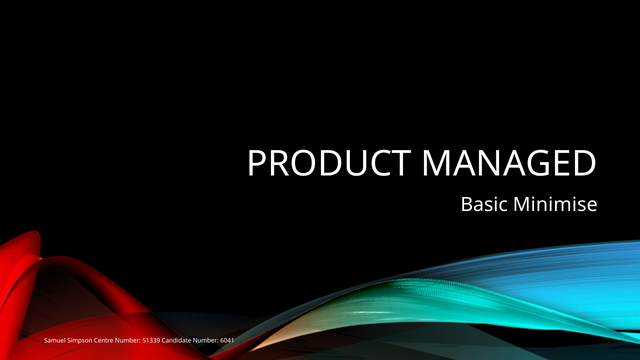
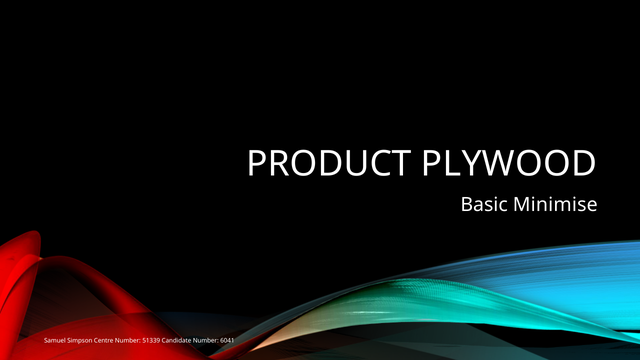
MANAGED: MANAGED -> PLYWOOD
